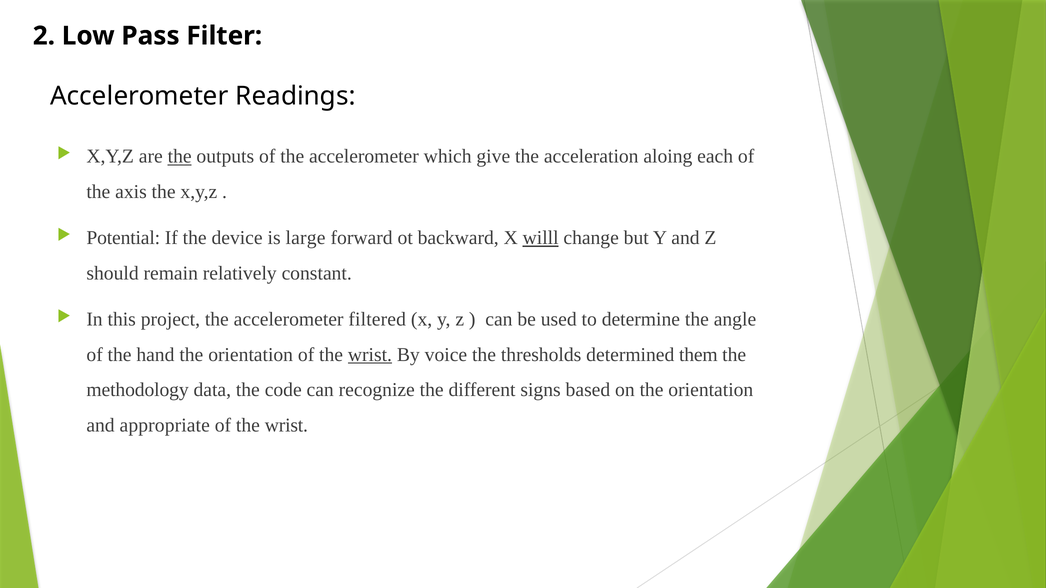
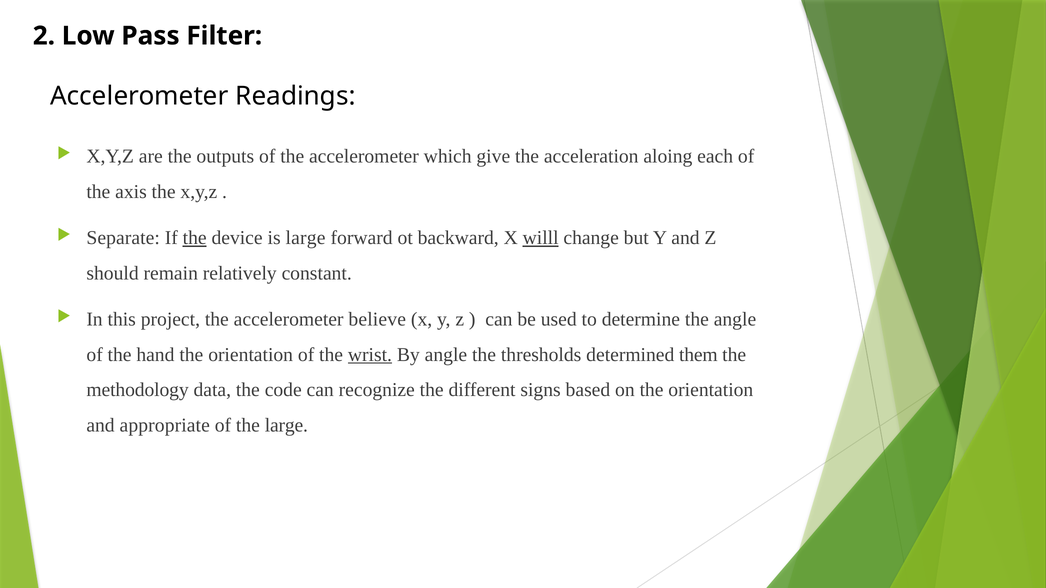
the at (180, 157) underline: present -> none
Potential: Potential -> Separate
the at (195, 238) underline: none -> present
filtered: filtered -> believe
By voice: voice -> angle
wrist at (286, 425): wrist -> large
